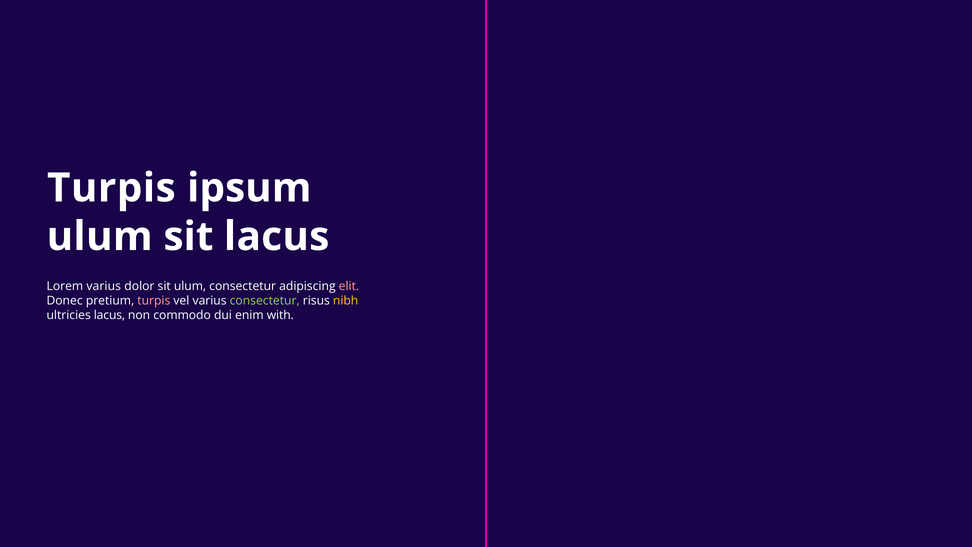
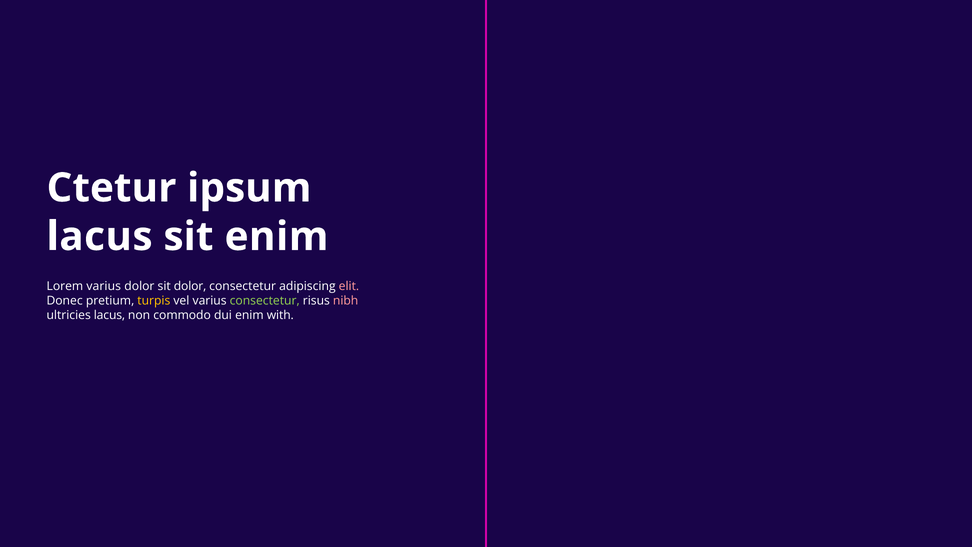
Turpis at (111, 188): Turpis -> Ctetur
ulum at (100, 237): ulum -> lacus
sit lacus: lacus -> enim
sit ulum: ulum -> dolor
turpis at (154, 300) colour: pink -> yellow
nibh colour: yellow -> pink
